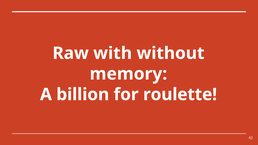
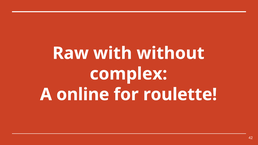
memory: memory -> complex
billion: billion -> online
